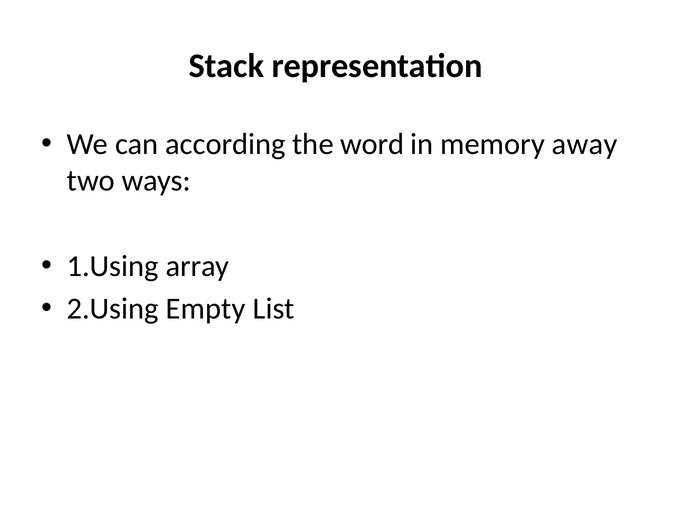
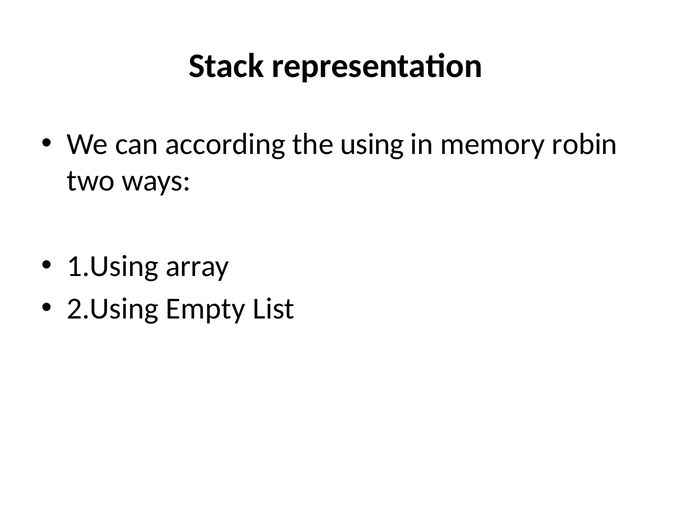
word: word -> using
away: away -> robin
